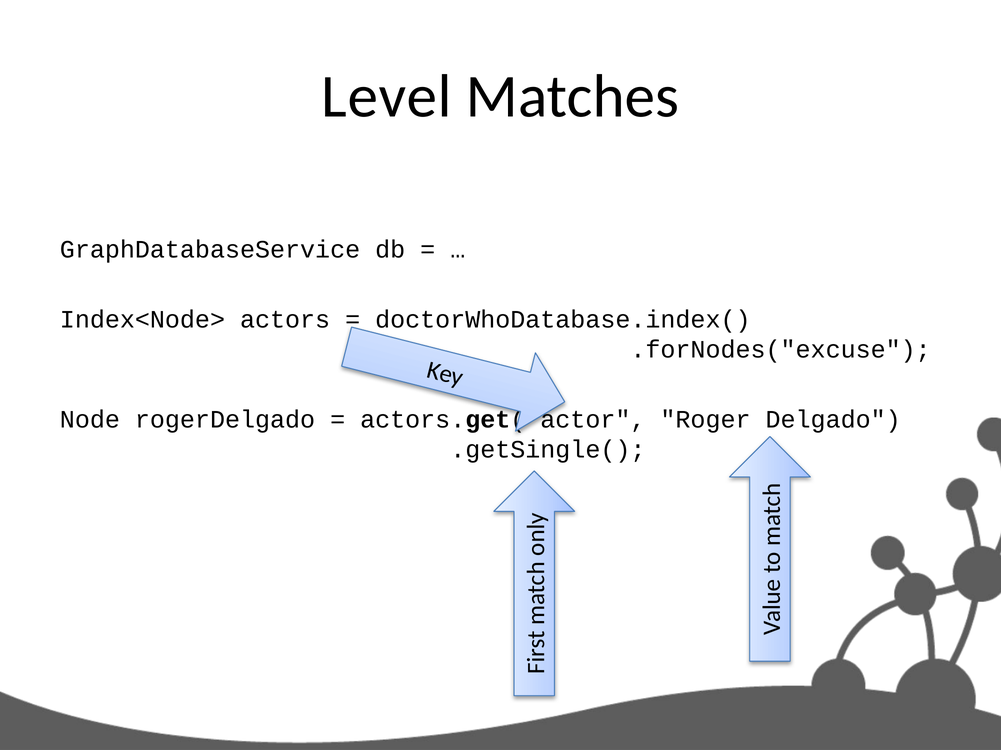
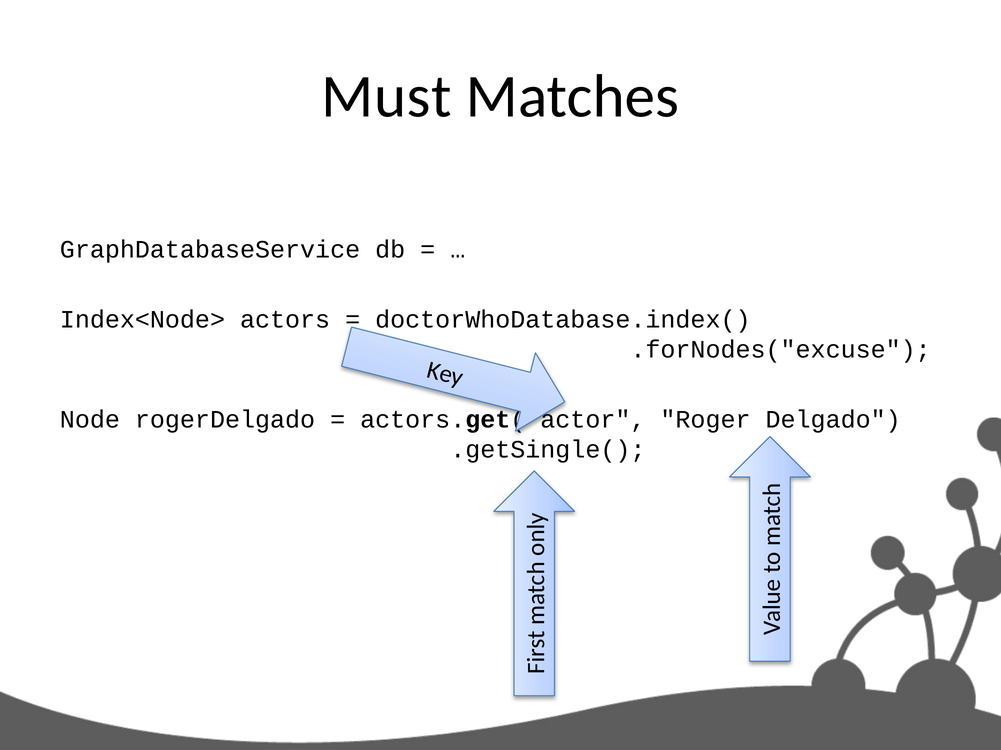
Level: Level -> Must
